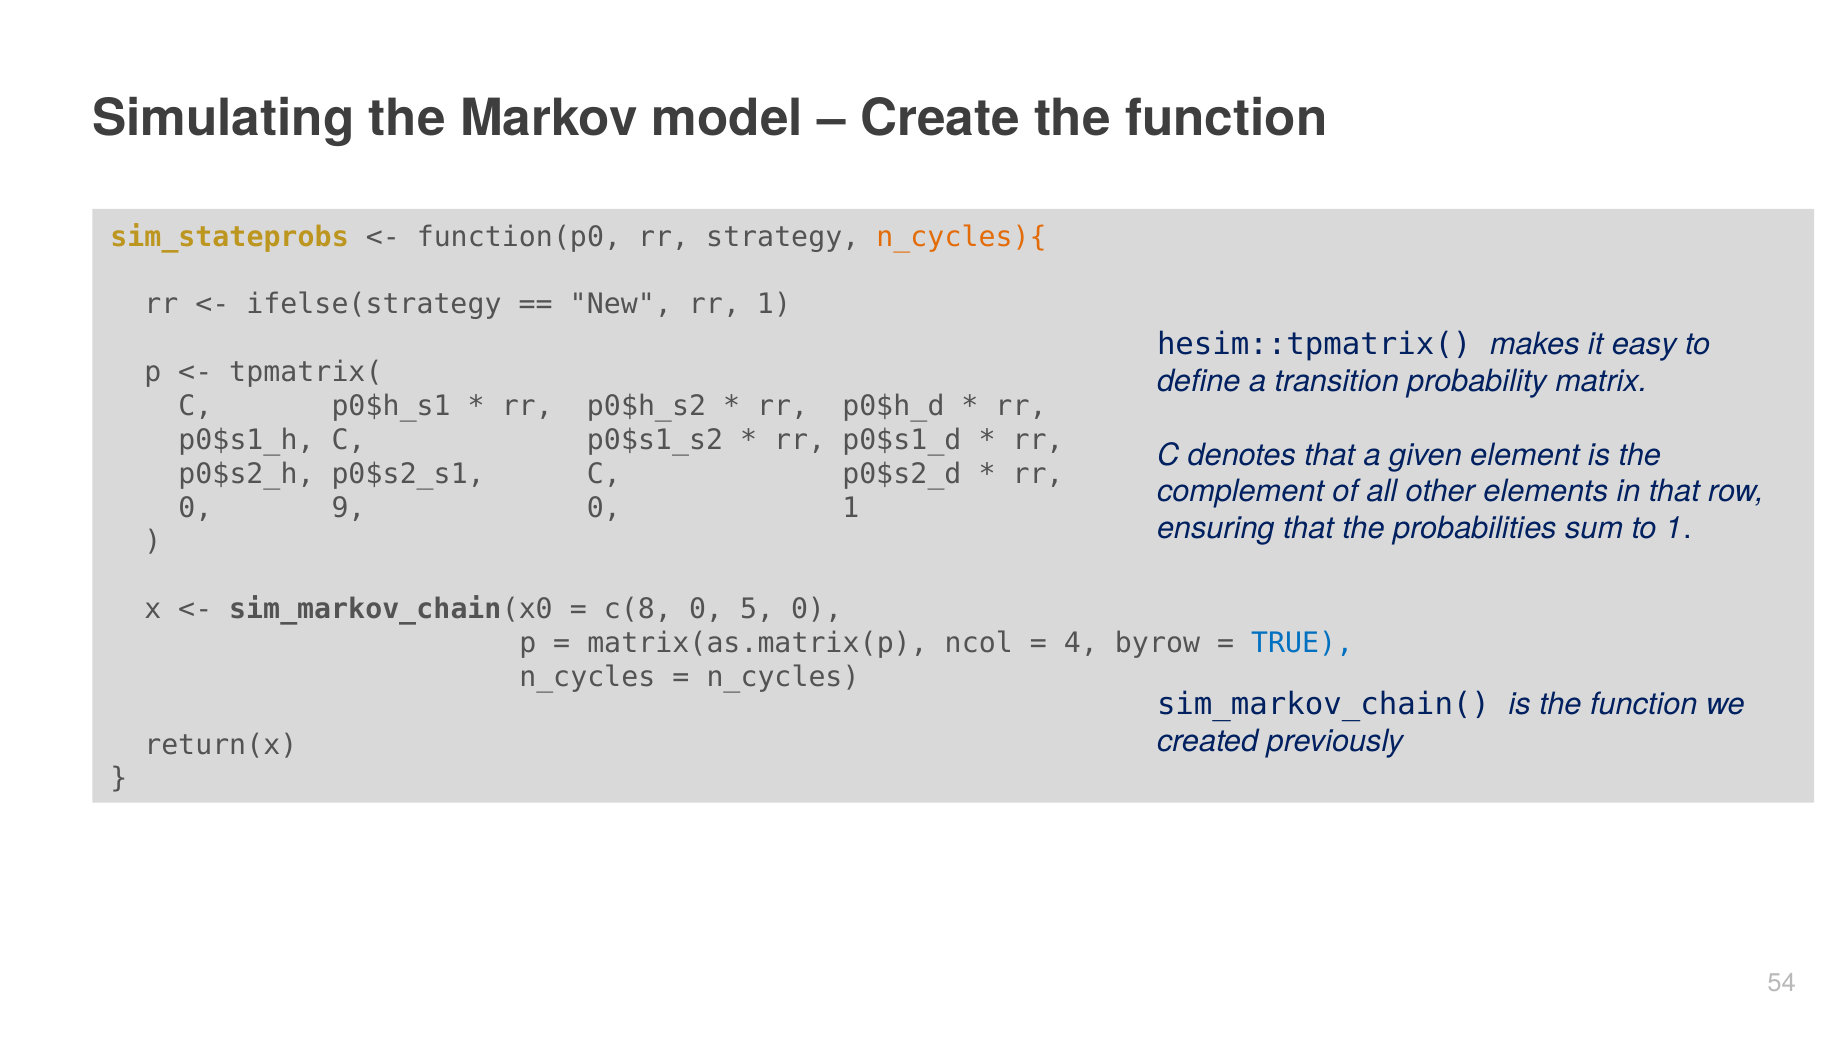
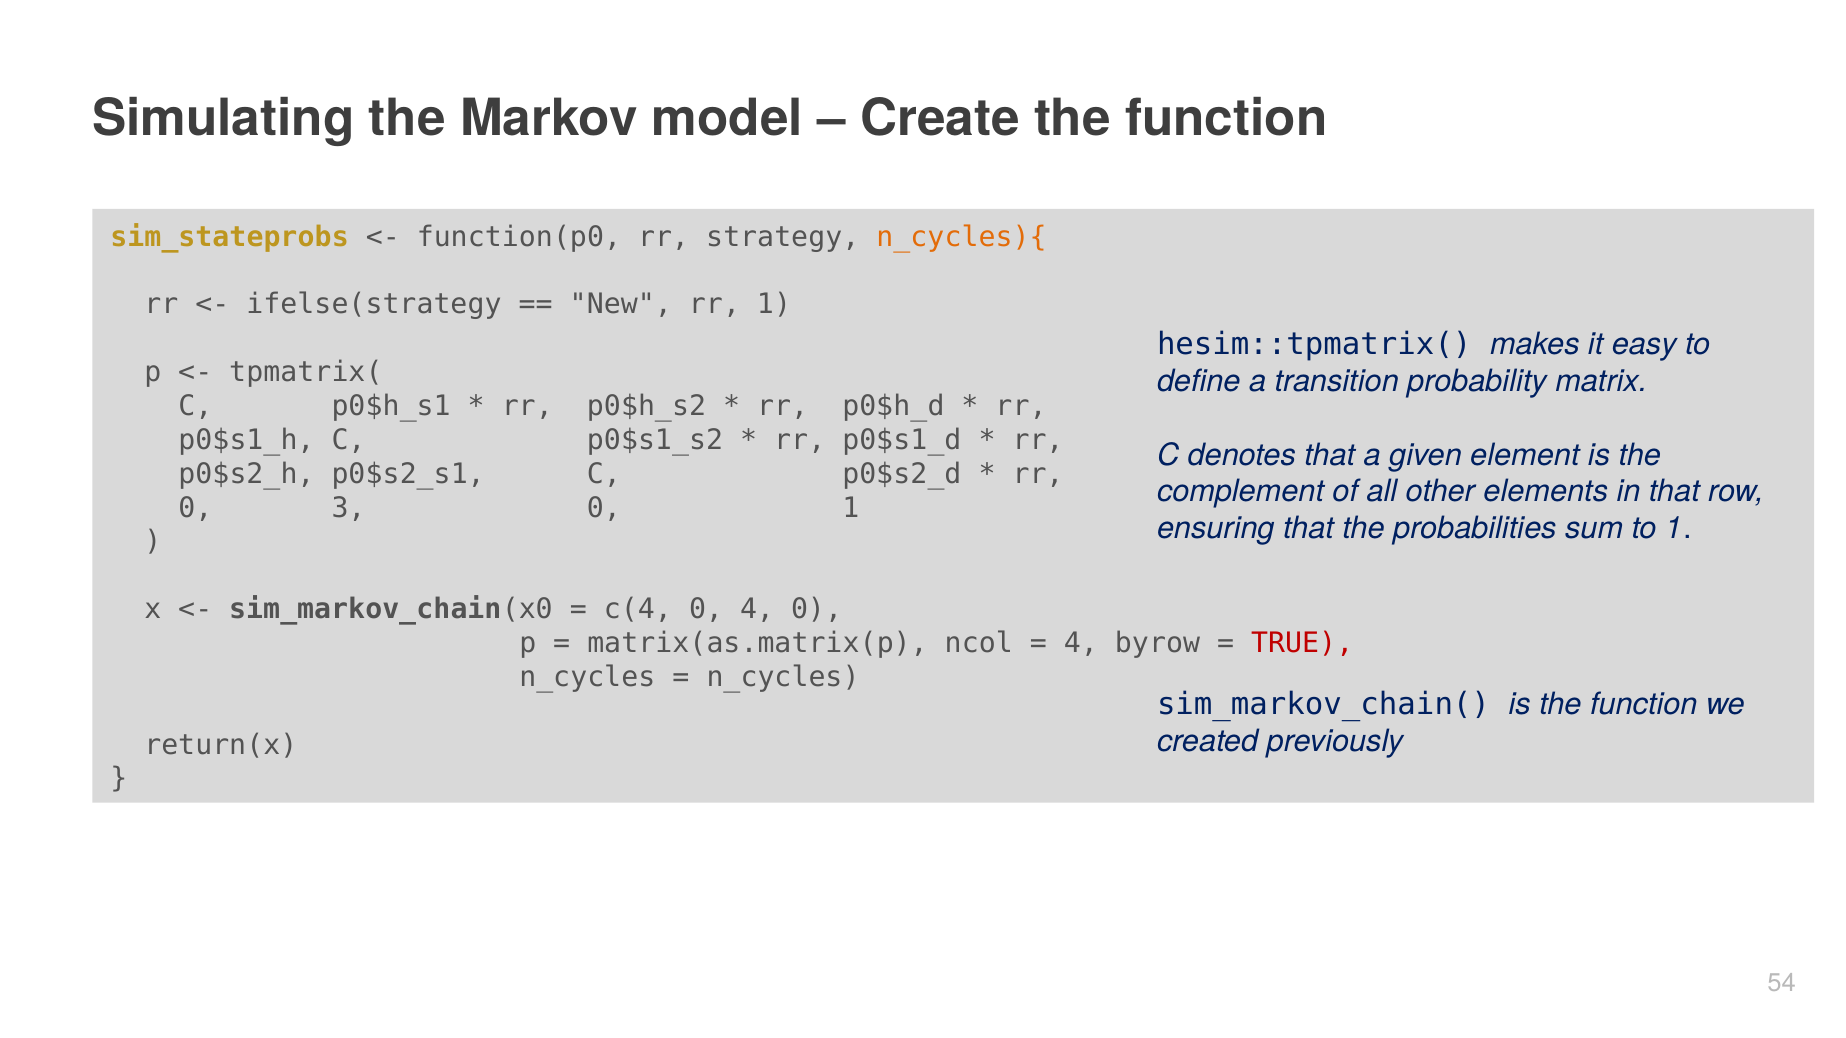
9: 9 -> 3
c(8: c(8 -> c(4
0 5: 5 -> 4
TRUE colour: blue -> red
